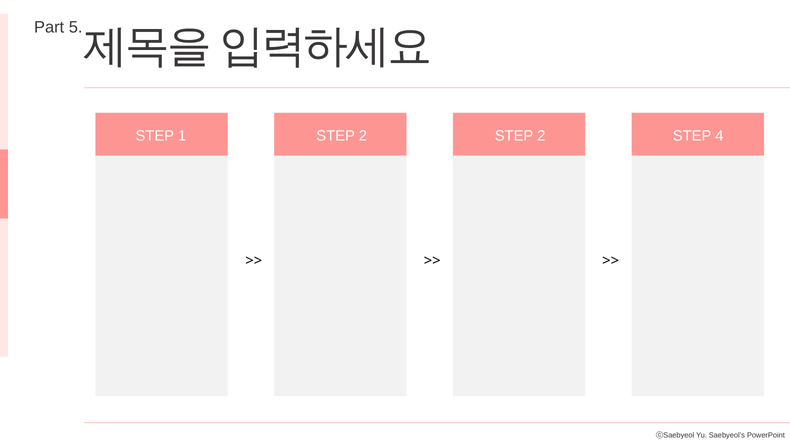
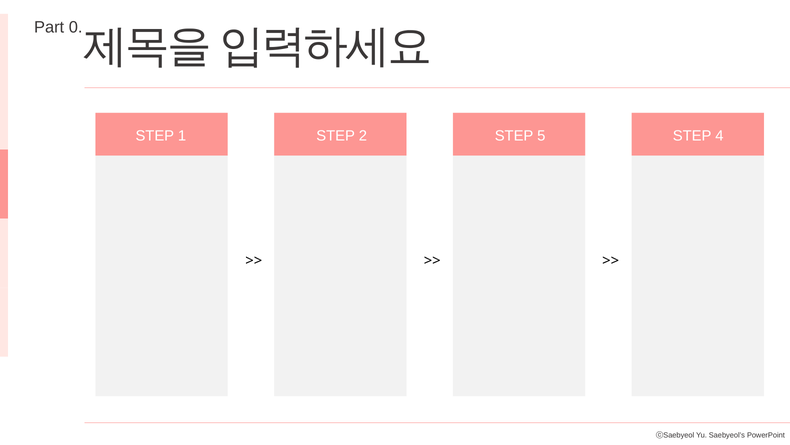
5: 5 -> 0
2 STEP 2: 2 -> 5
